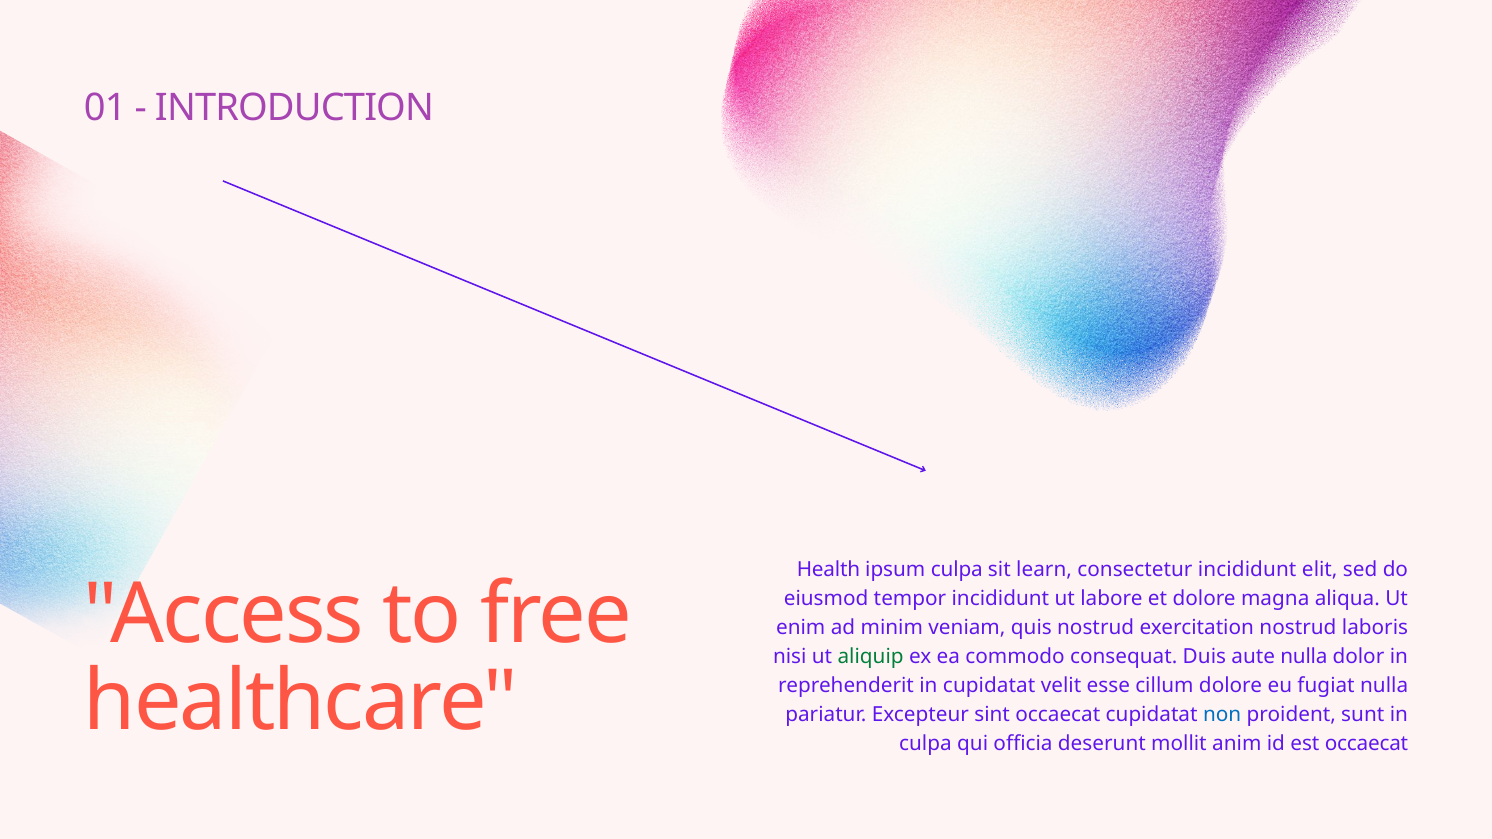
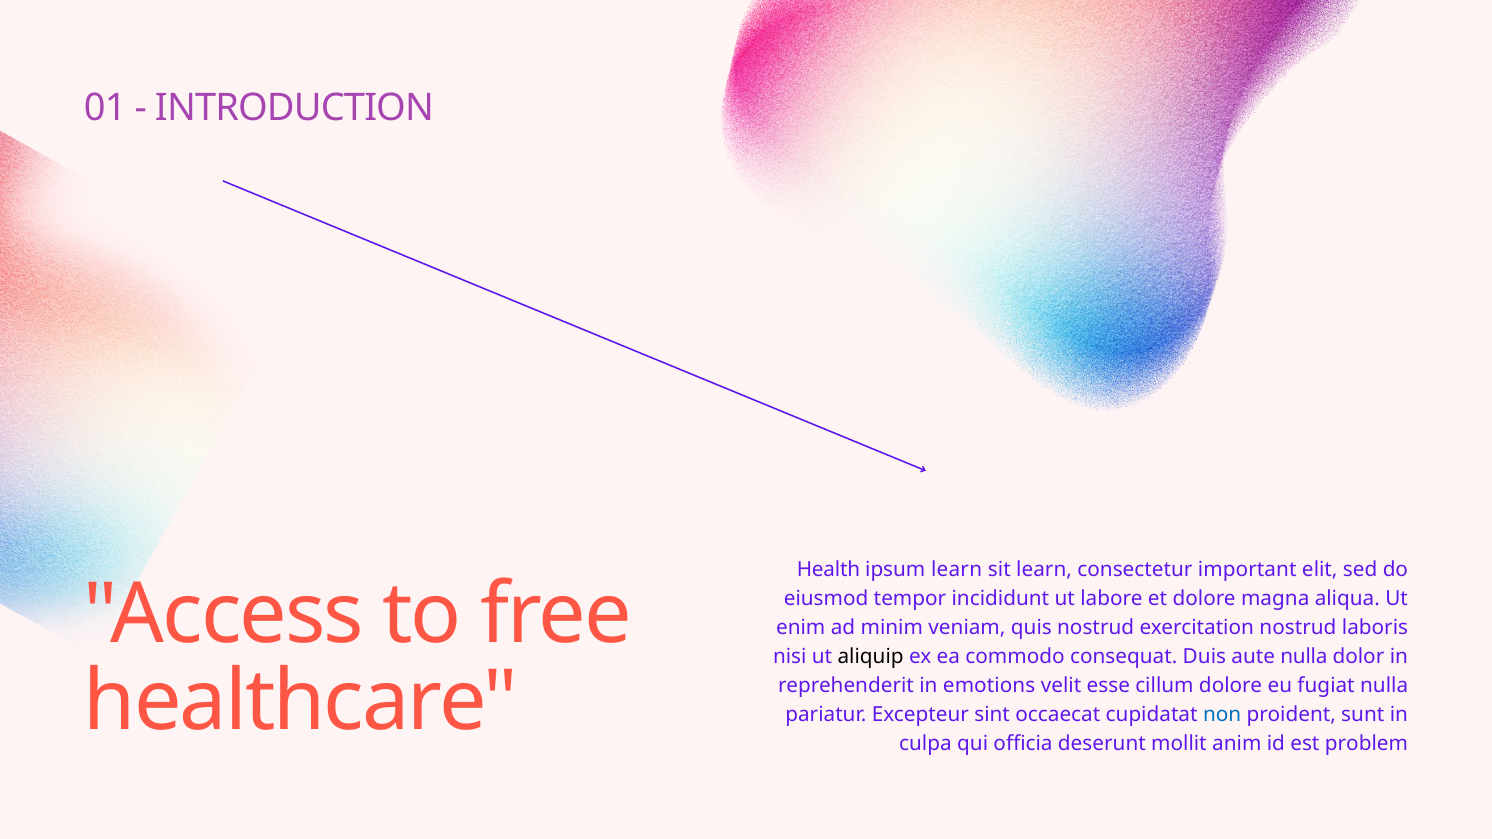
ipsum culpa: culpa -> learn
consectetur incididunt: incididunt -> important
aliquip colour: green -> black
in cupidatat: cupidatat -> emotions
est occaecat: occaecat -> problem
